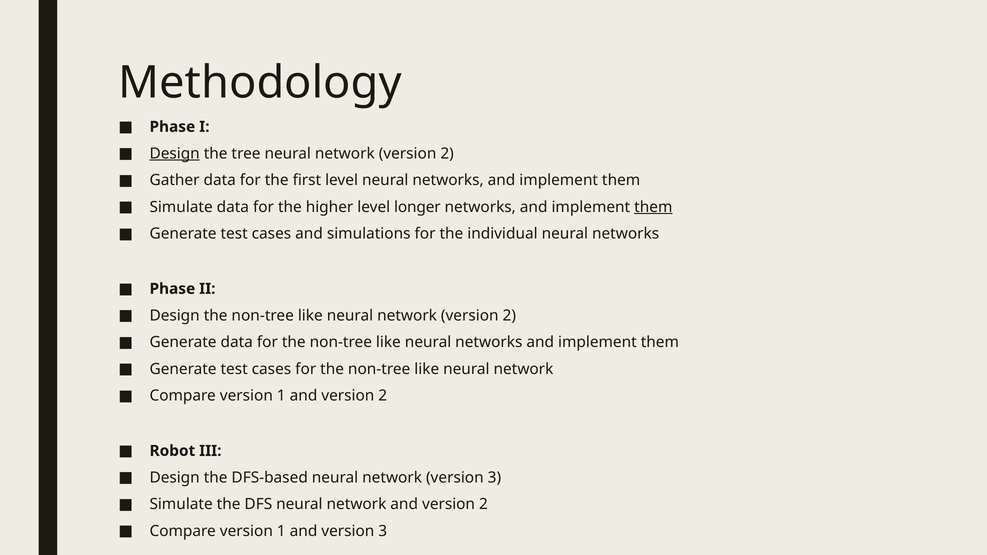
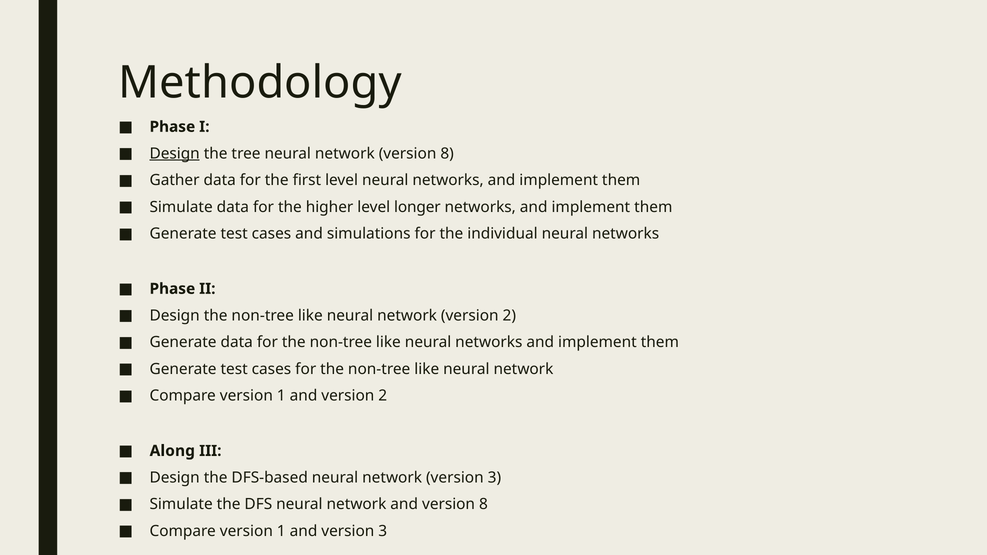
2 at (447, 154): 2 -> 8
them at (653, 207) underline: present -> none
Robot: Robot -> Along
network and version 2: 2 -> 8
